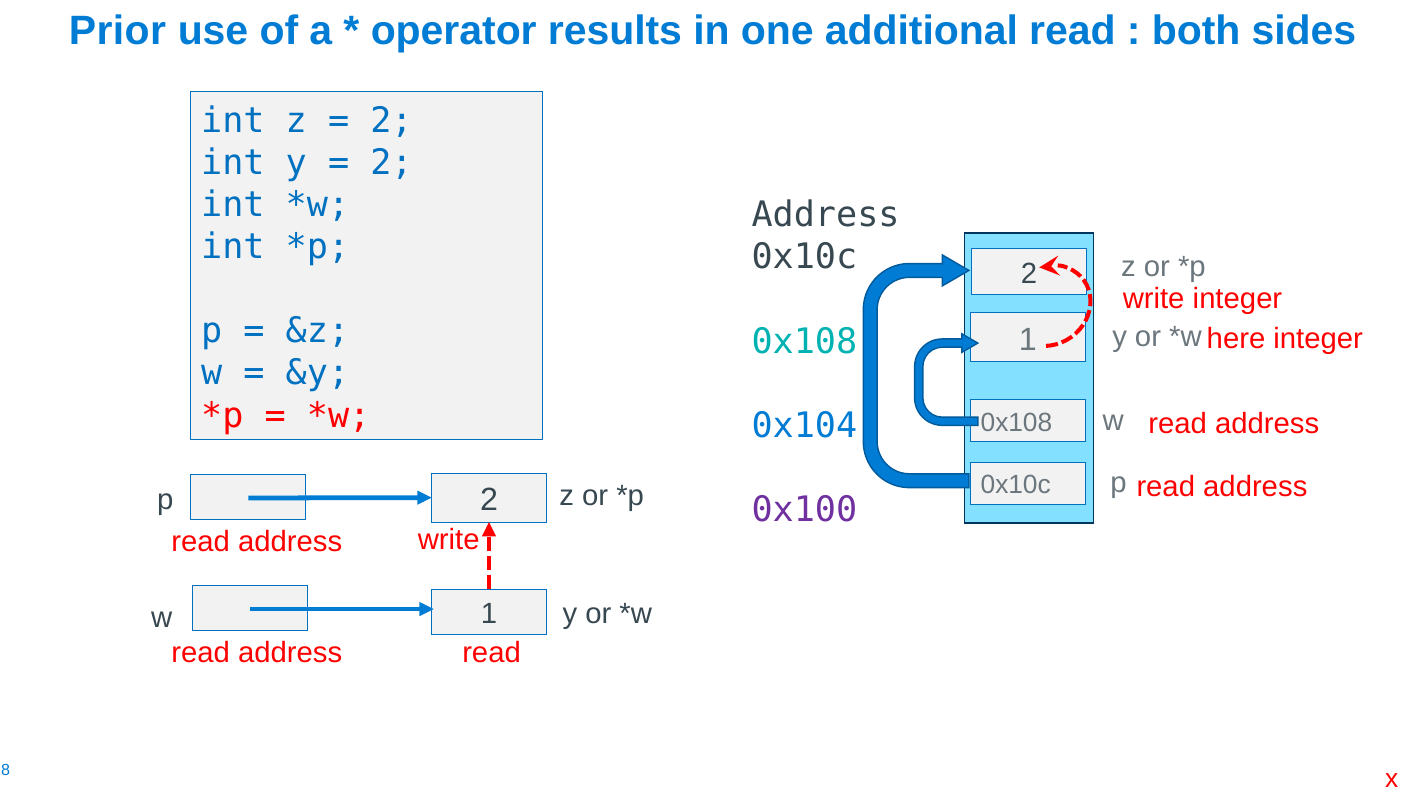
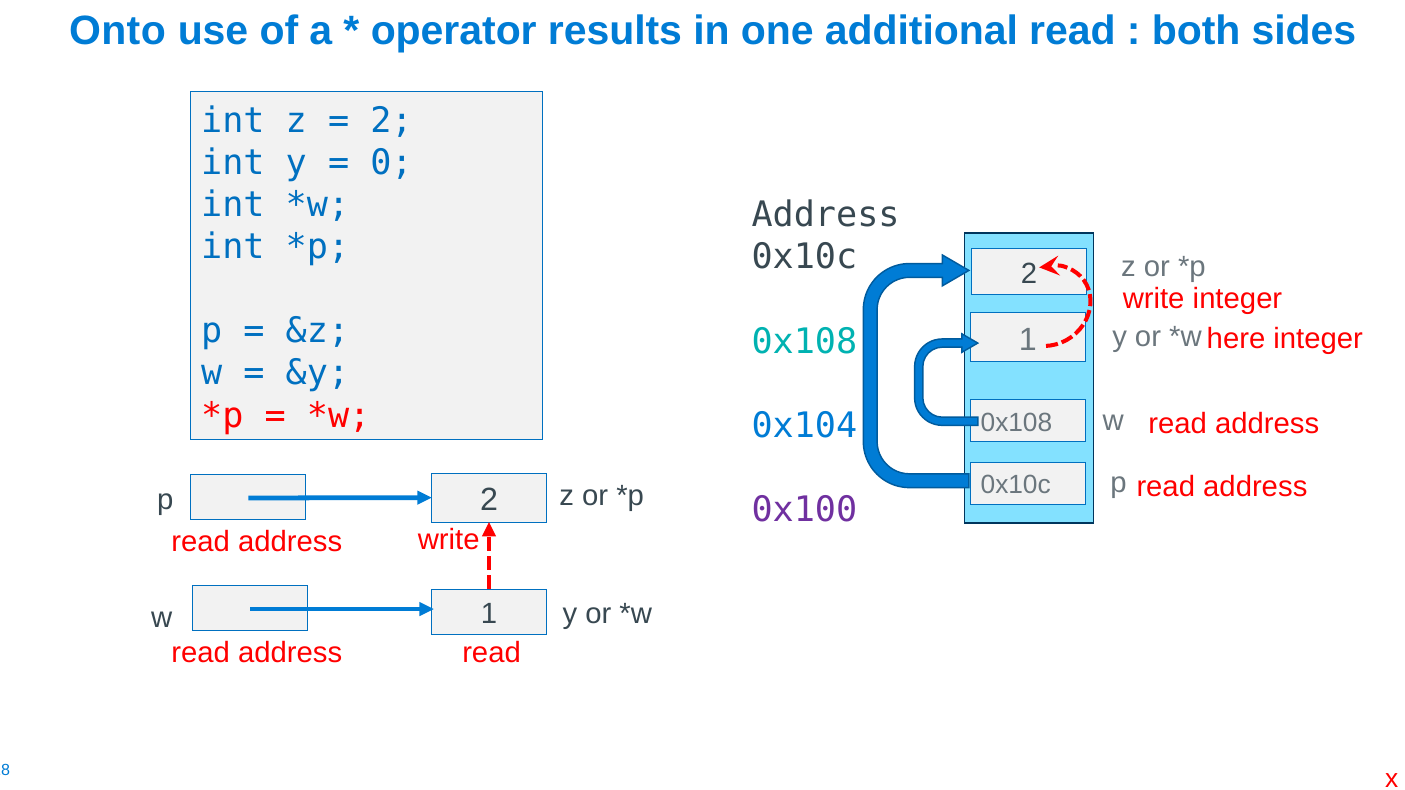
Prior: Prior -> Onto
2 at (392, 163): 2 -> 0
